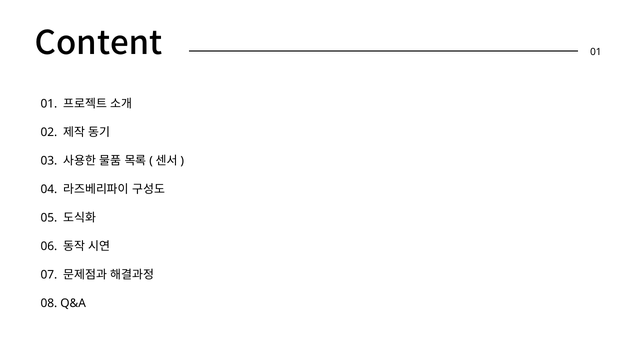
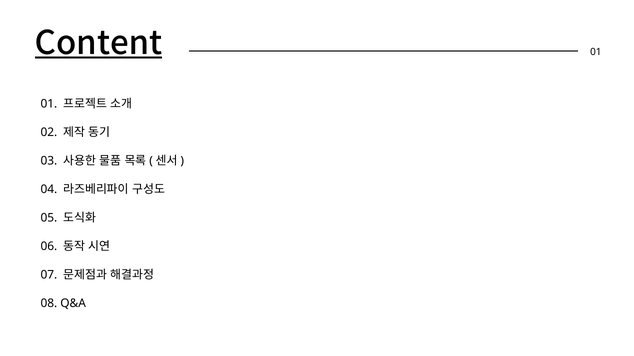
Content underline: none -> present
